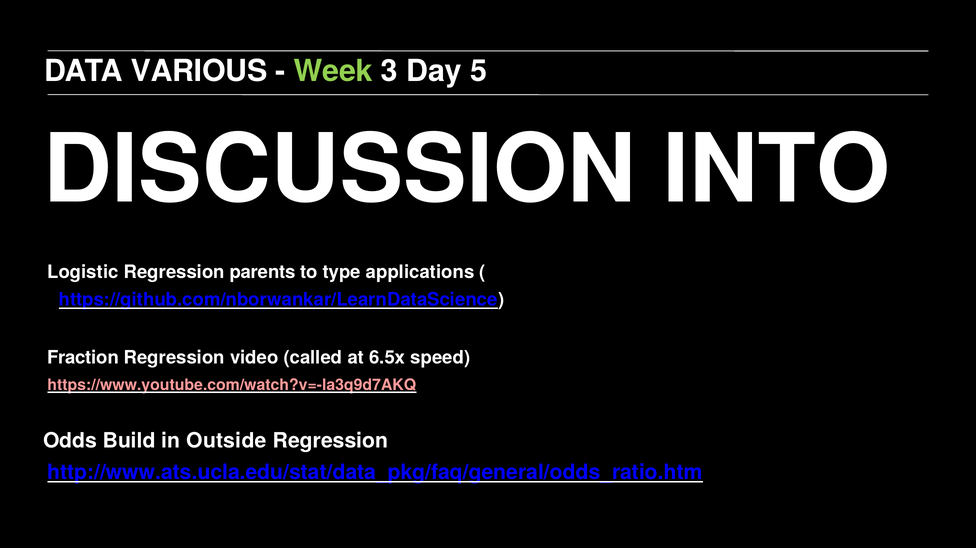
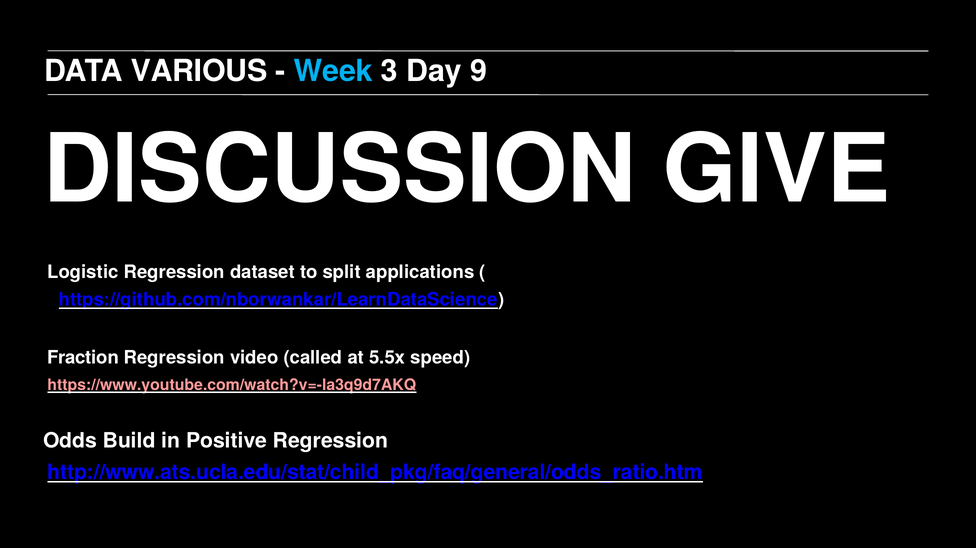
Week colour: light green -> light blue
5: 5 -> 9
INTO: INTO -> GIVE
parents: parents -> dataset
type: type -> split
6.5x: 6.5x -> 5.5x
Outside: Outside -> Positive
http://www.ats.ucla.edu/stat/data_pkg/faq/general/odds_ratio.htm: http://www.ats.ucla.edu/stat/data_pkg/faq/general/odds_ratio.htm -> http://www.ats.ucla.edu/stat/child_pkg/faq/general/odds_ratio.htm
